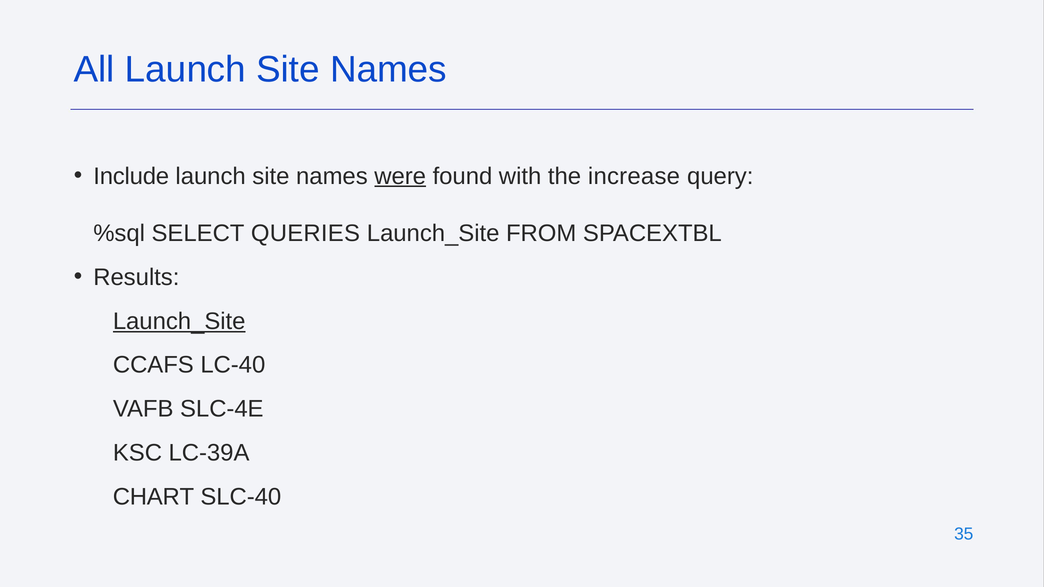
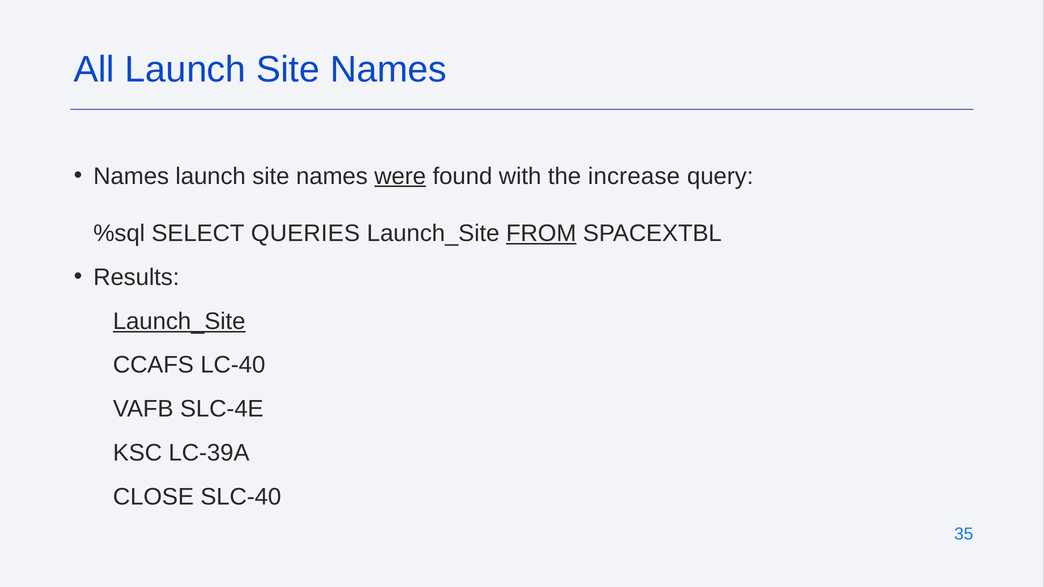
Include at (131, 176): Include -> Names
FROM underline: none -> present
CHART: CHART -> CLOSE
